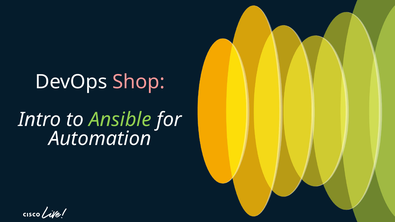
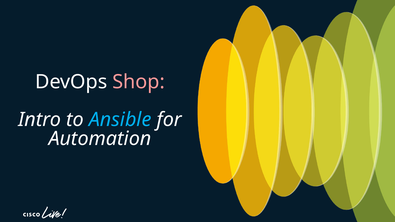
Ansible colour: light green -> light blue
